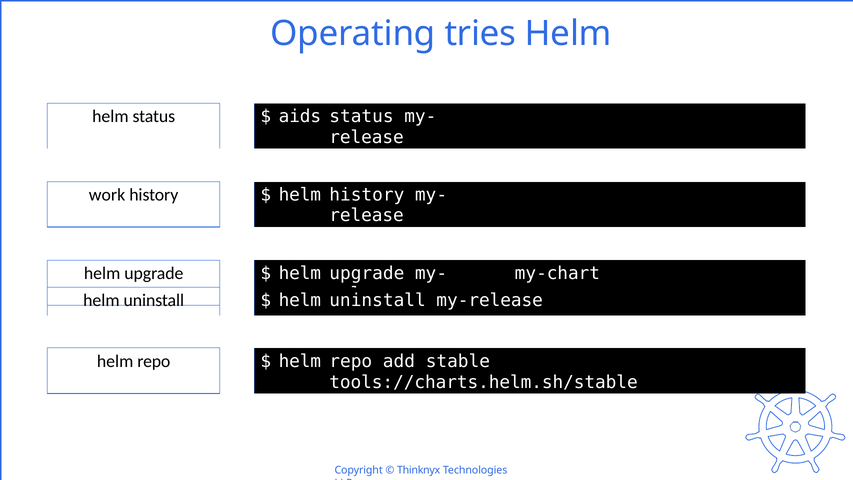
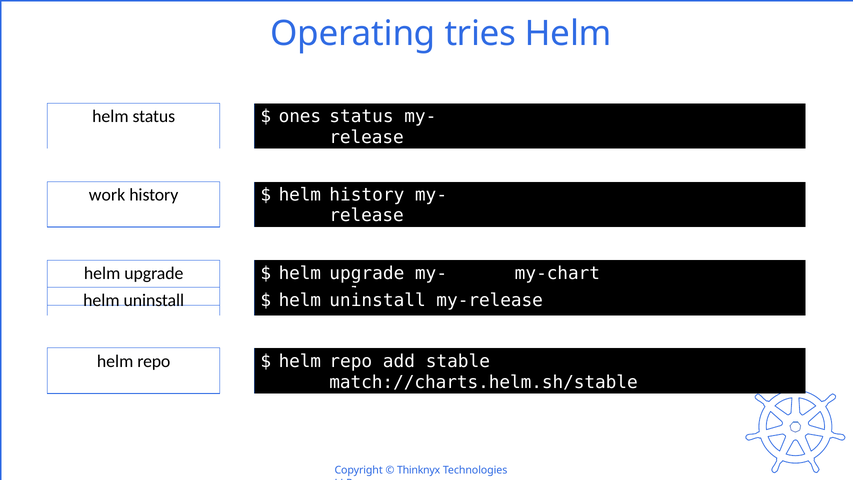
aids: aids -> ones
tools://charts.helm.sh/stable: tools://charts.helm.sh/stable -> match://charts.helm.sh/stable
